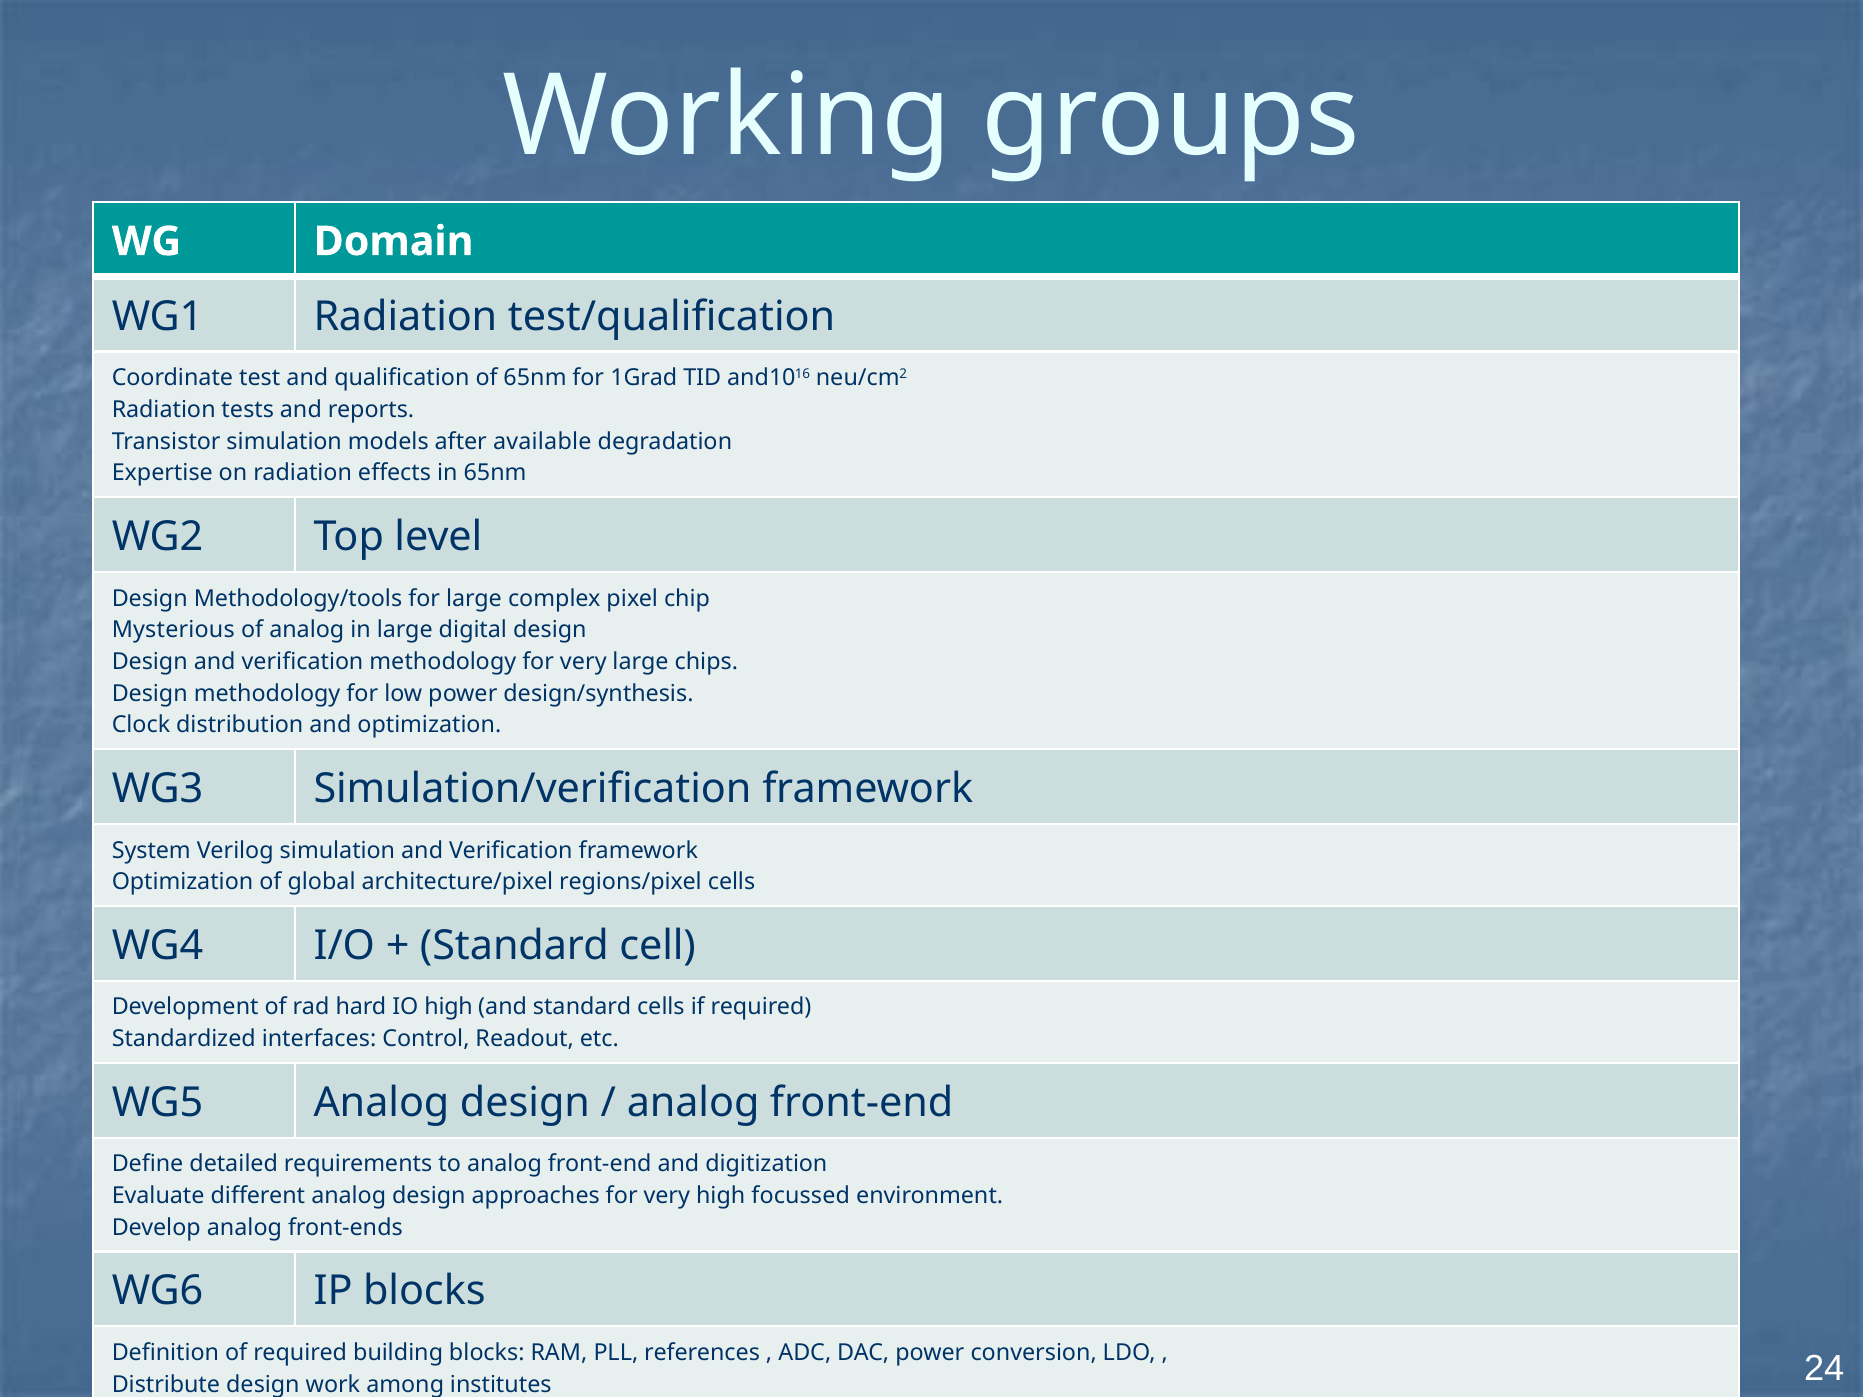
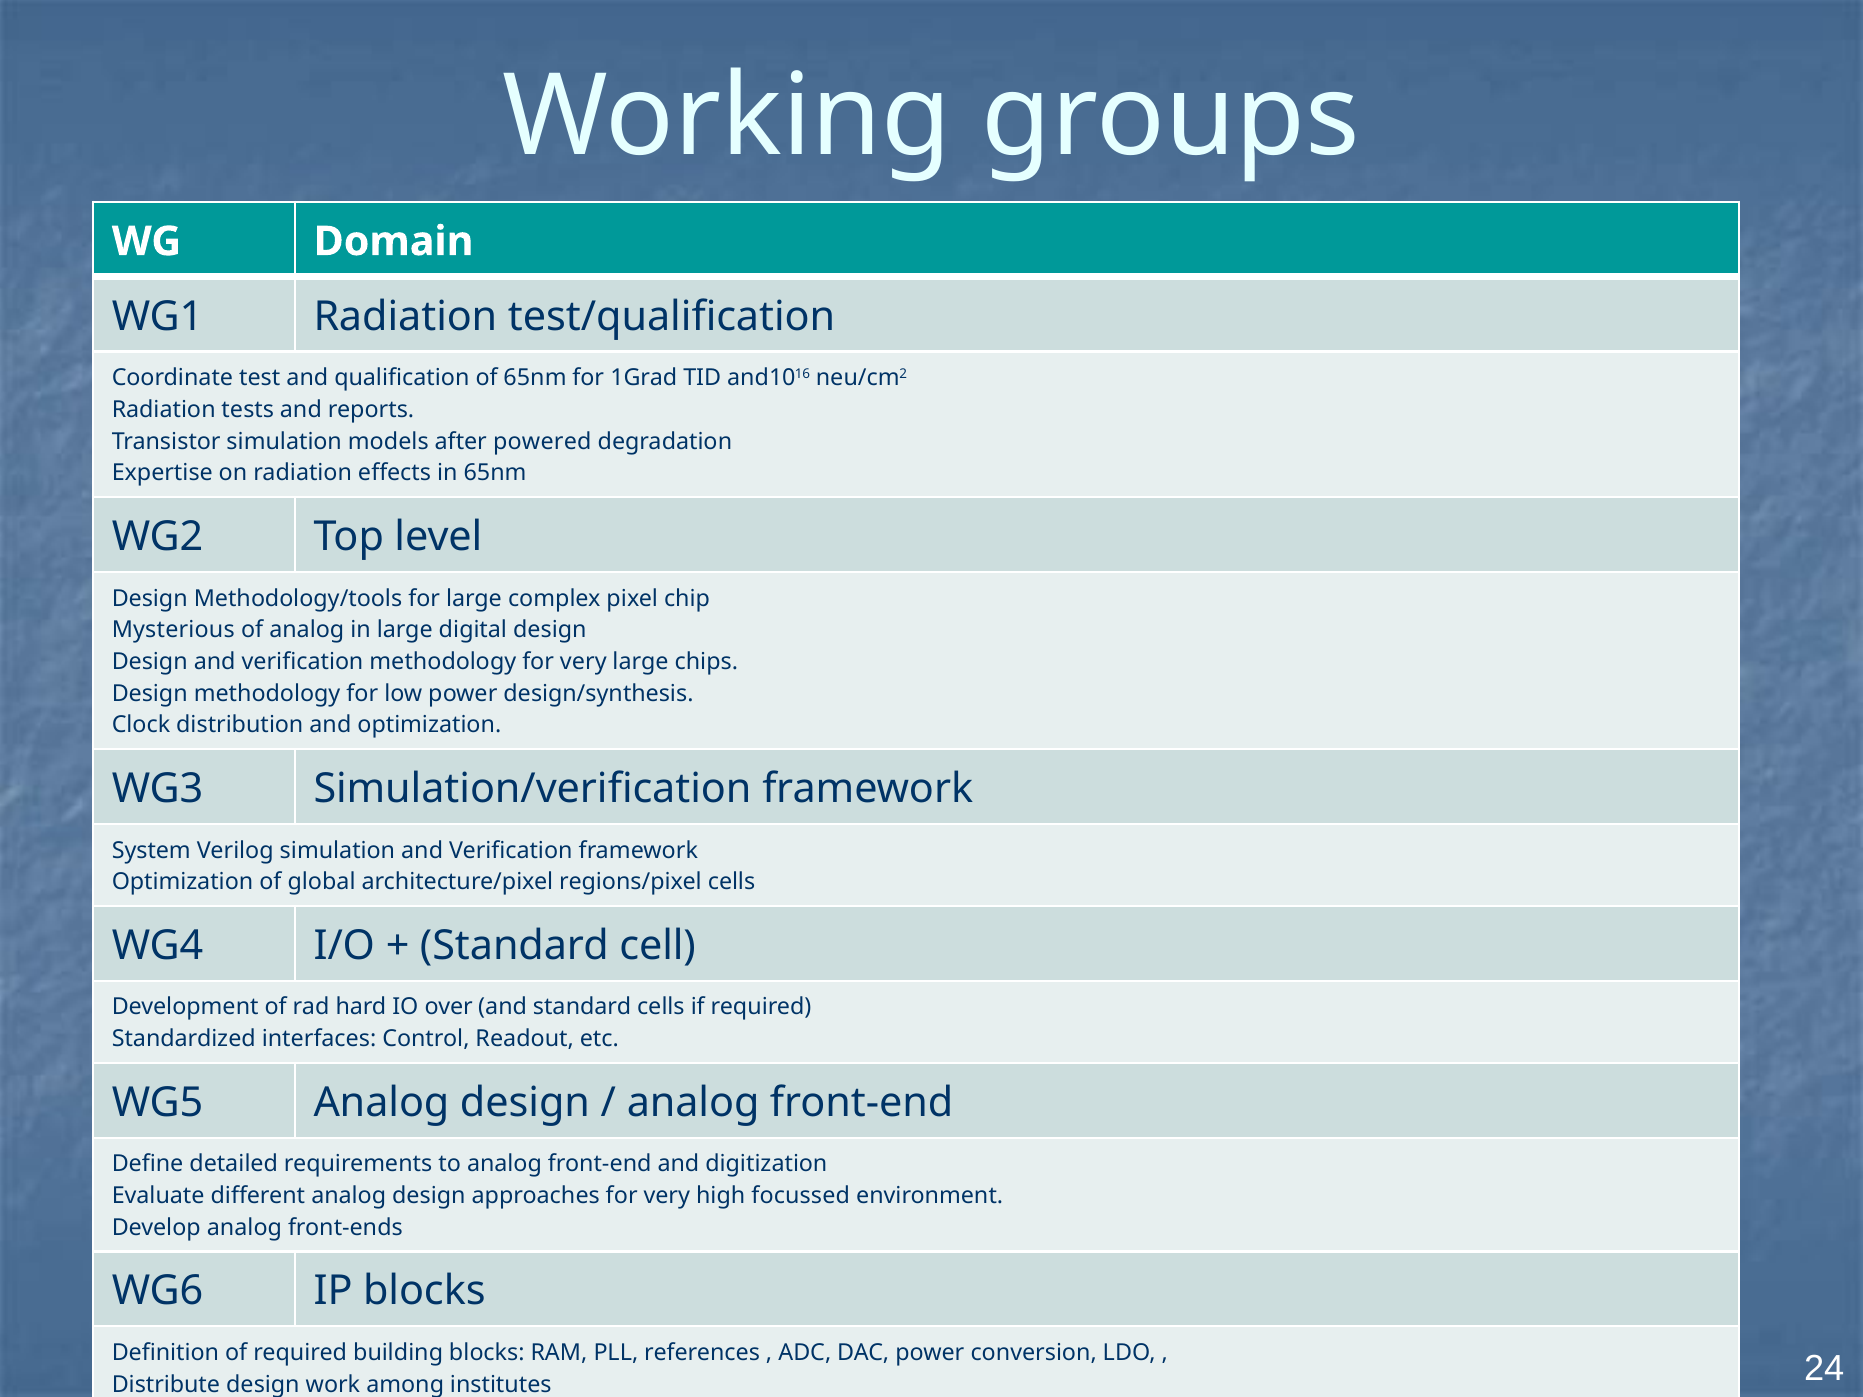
available: available -> powered
IO high: high -> over
